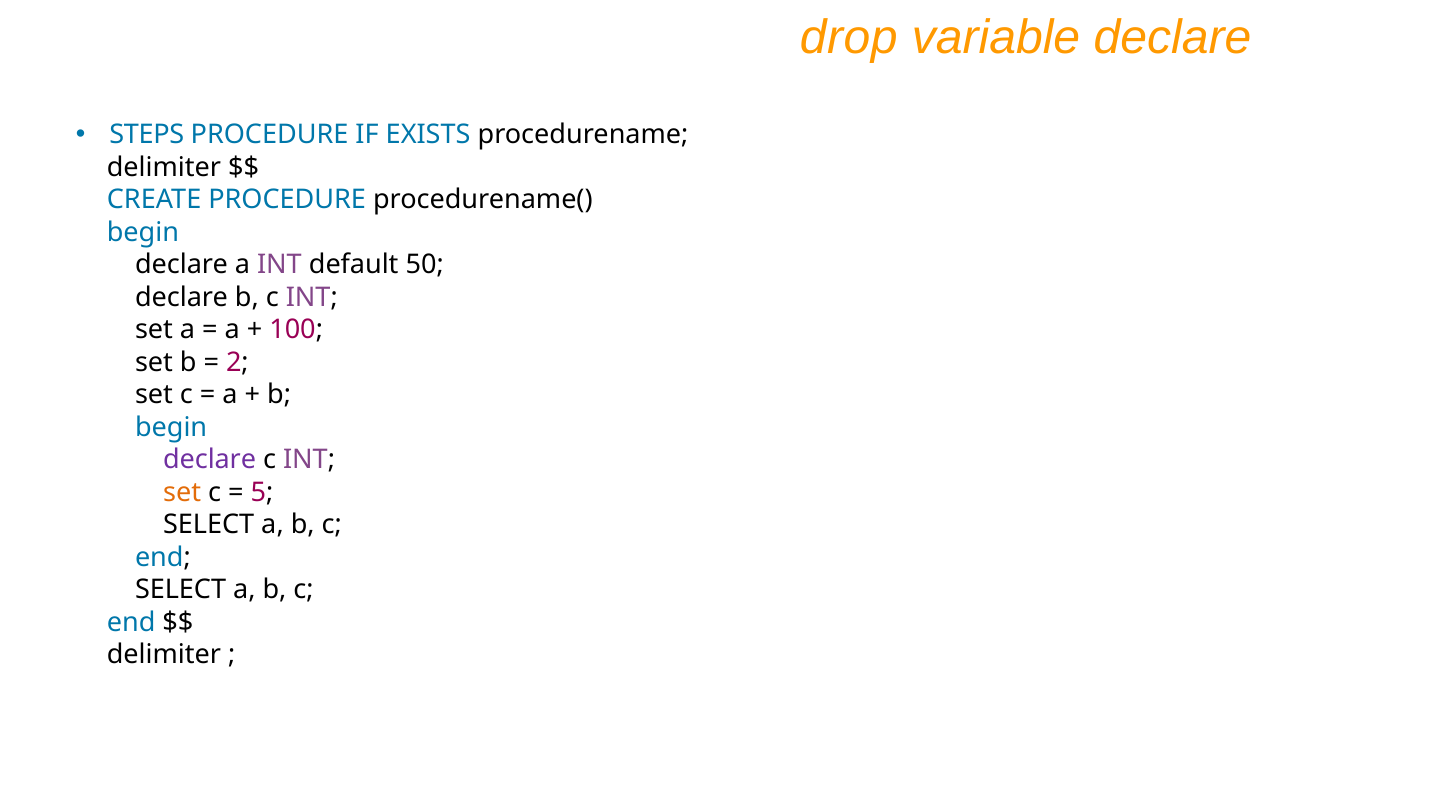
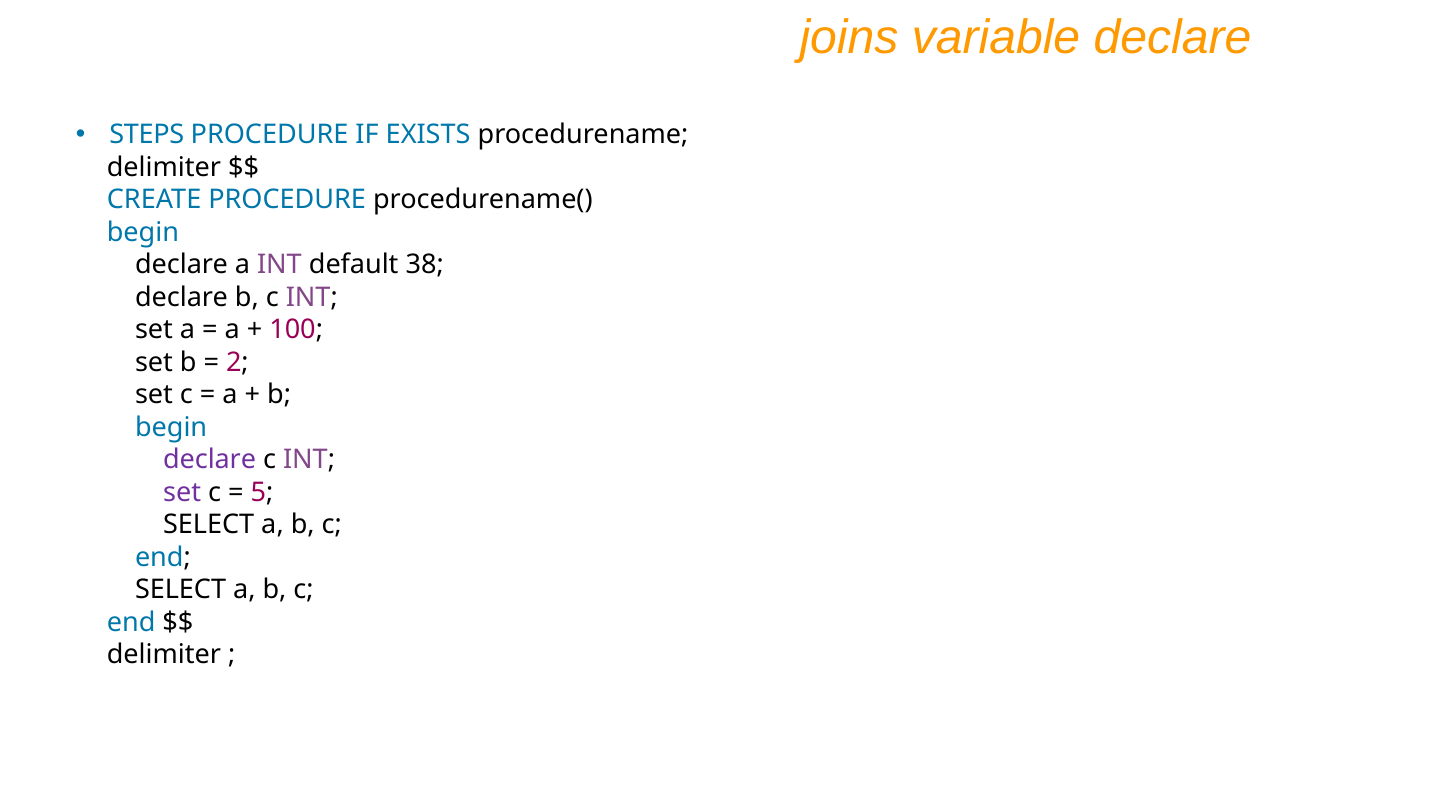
drop: drop -> joins
50: 50 -> 38
set at (182, 492) colour: orange -> purple
